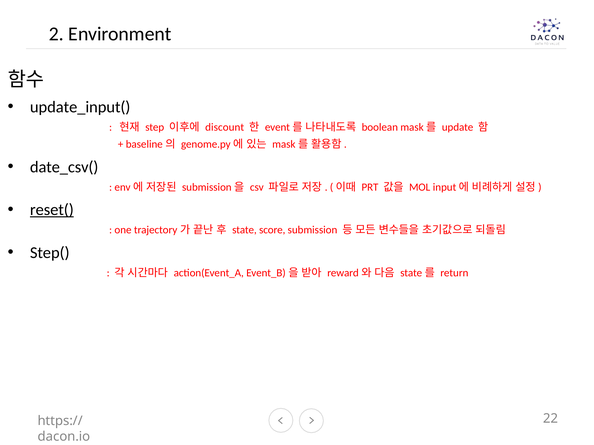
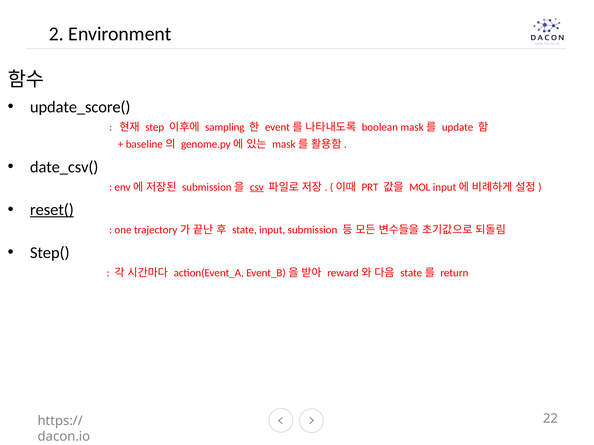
update_input(: update_input( -> update_score(
discount: discount -> sampling
csv underline: none -> present
score: score -> input
